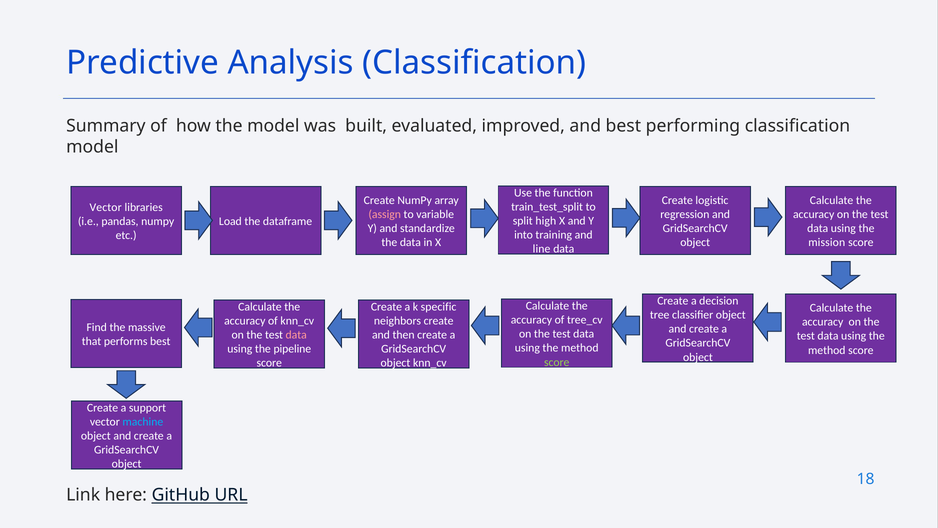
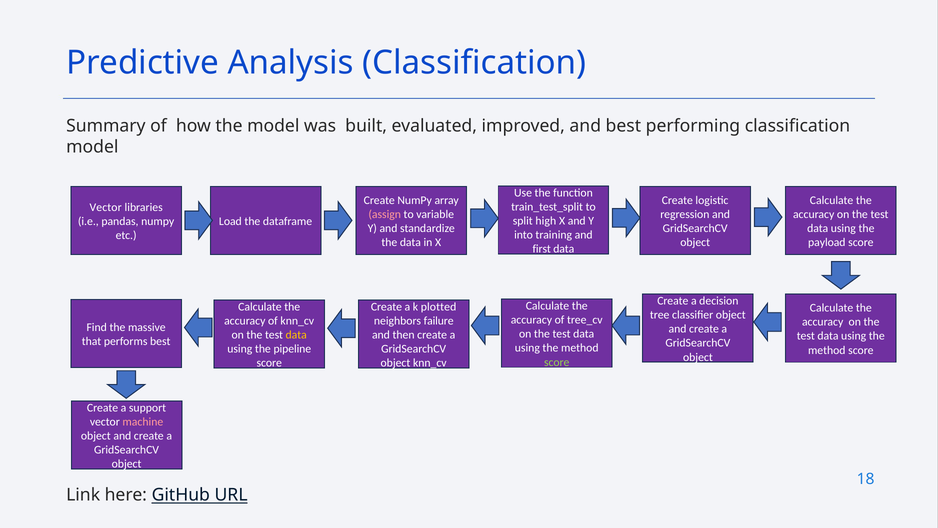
mission: mission -> payload
line: line -> first
specific: specific -> plotted
neighbors create: create -> failure
data at (296, 335) colour: pink -> yellow
machine colour: light blue -> pink
